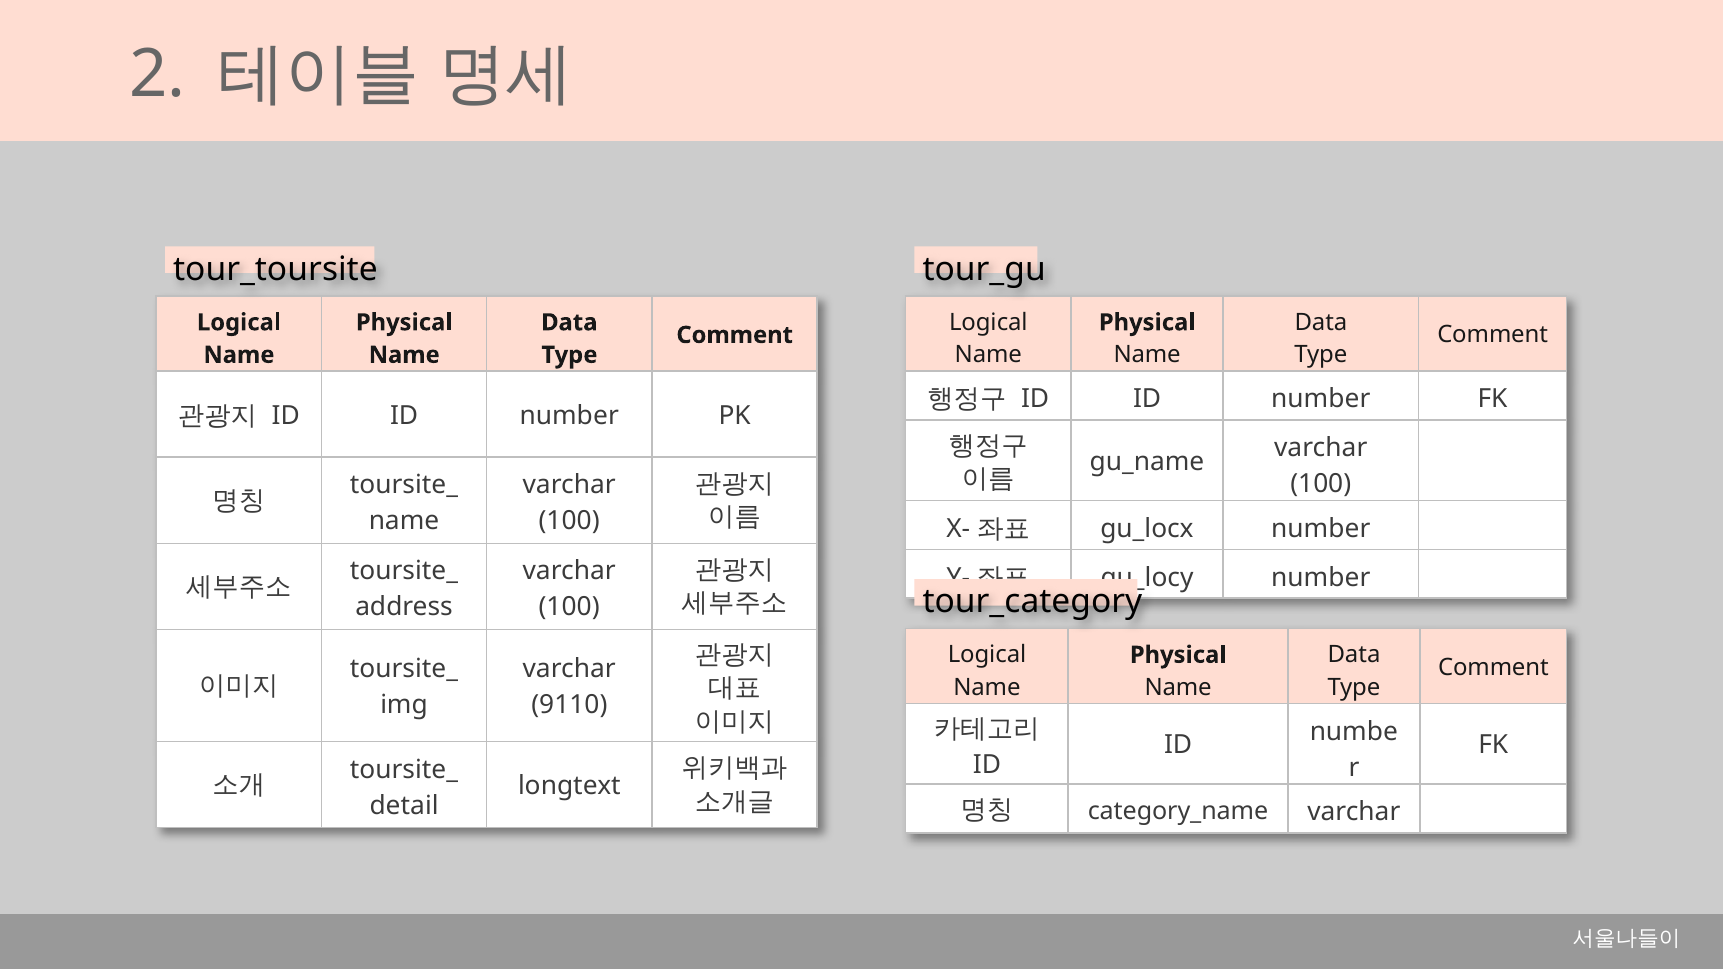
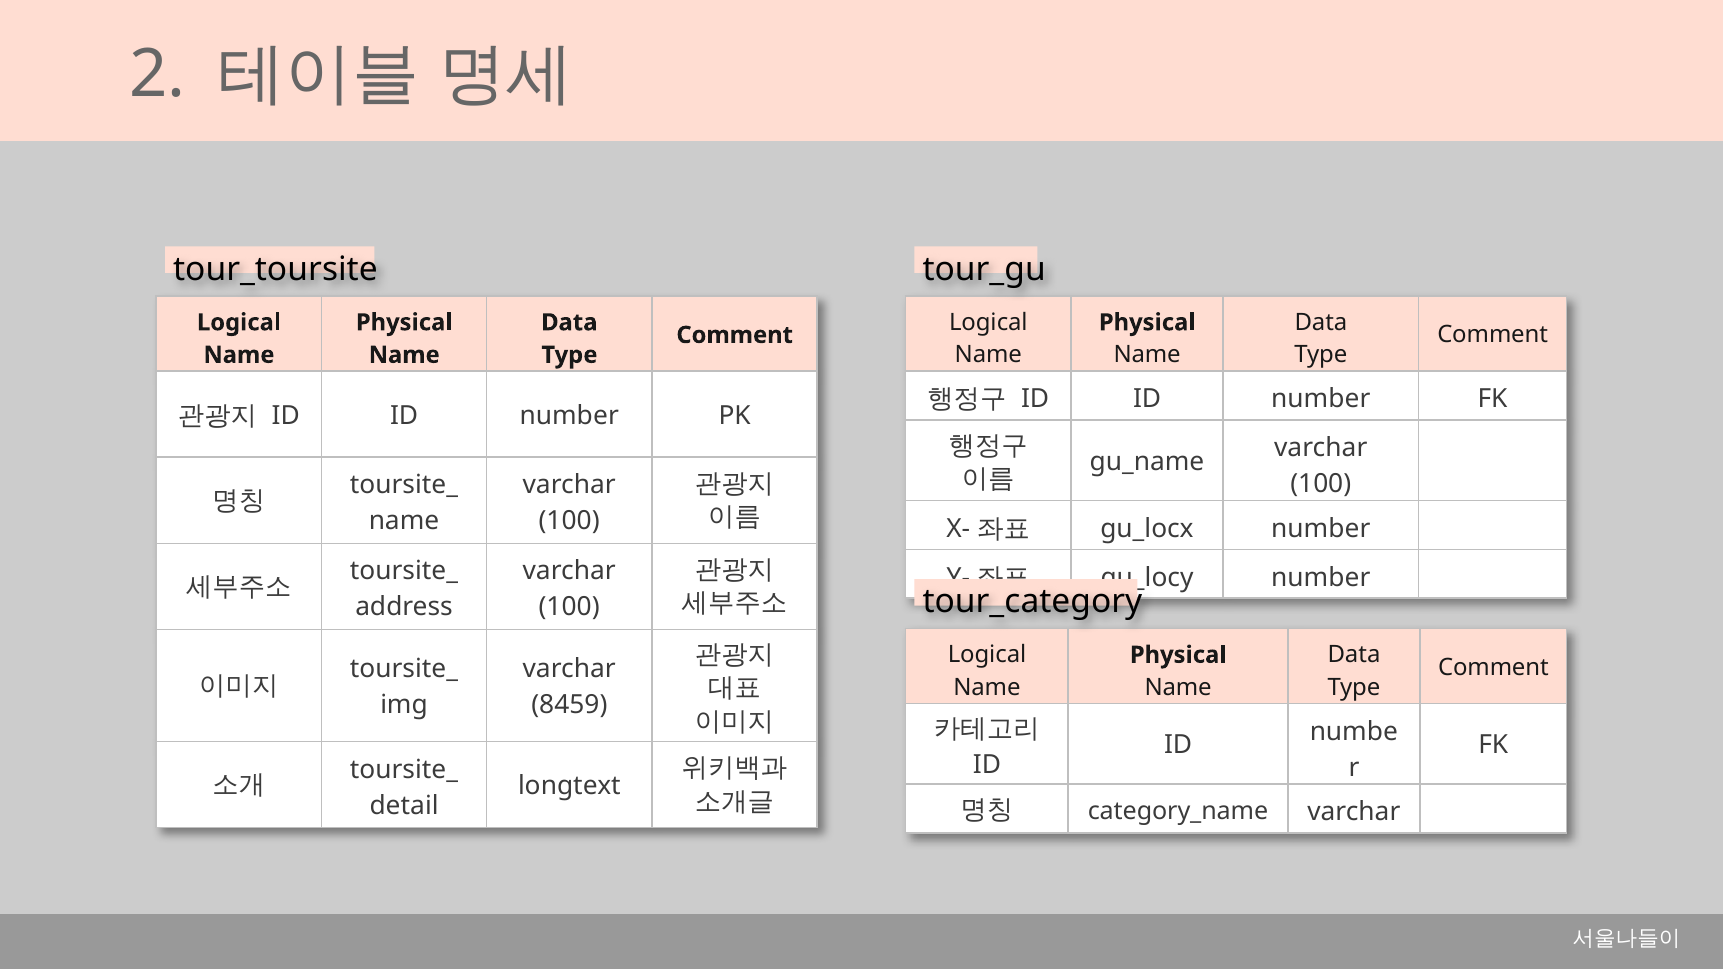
9110: 9110 -> 8459
